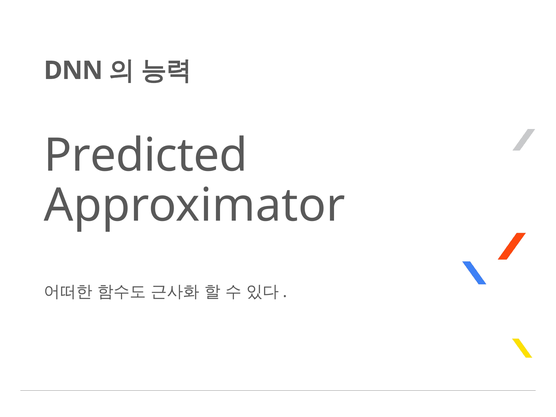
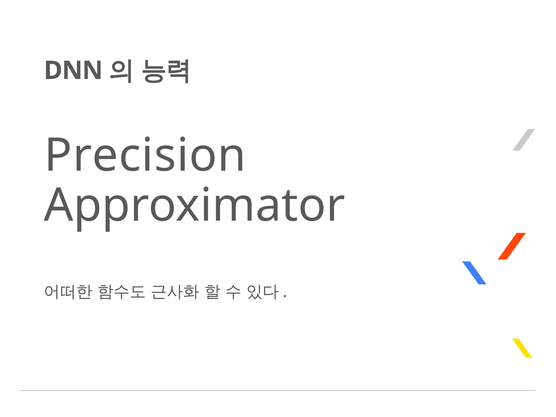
Predicted: Predicted -> Precision
